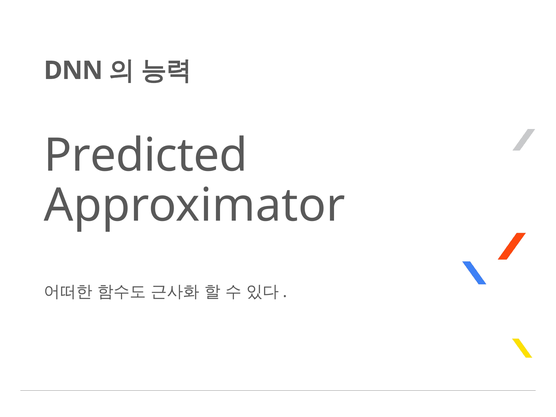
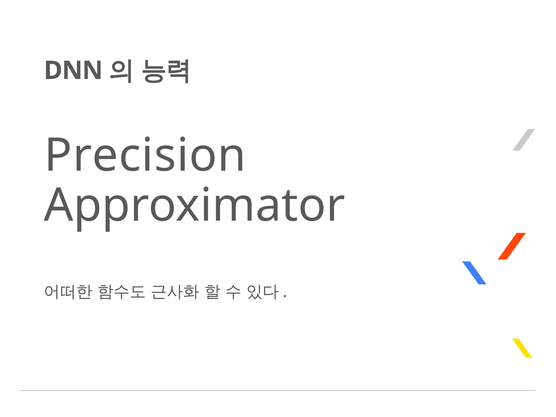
Predicted: Predicted -> Precision
